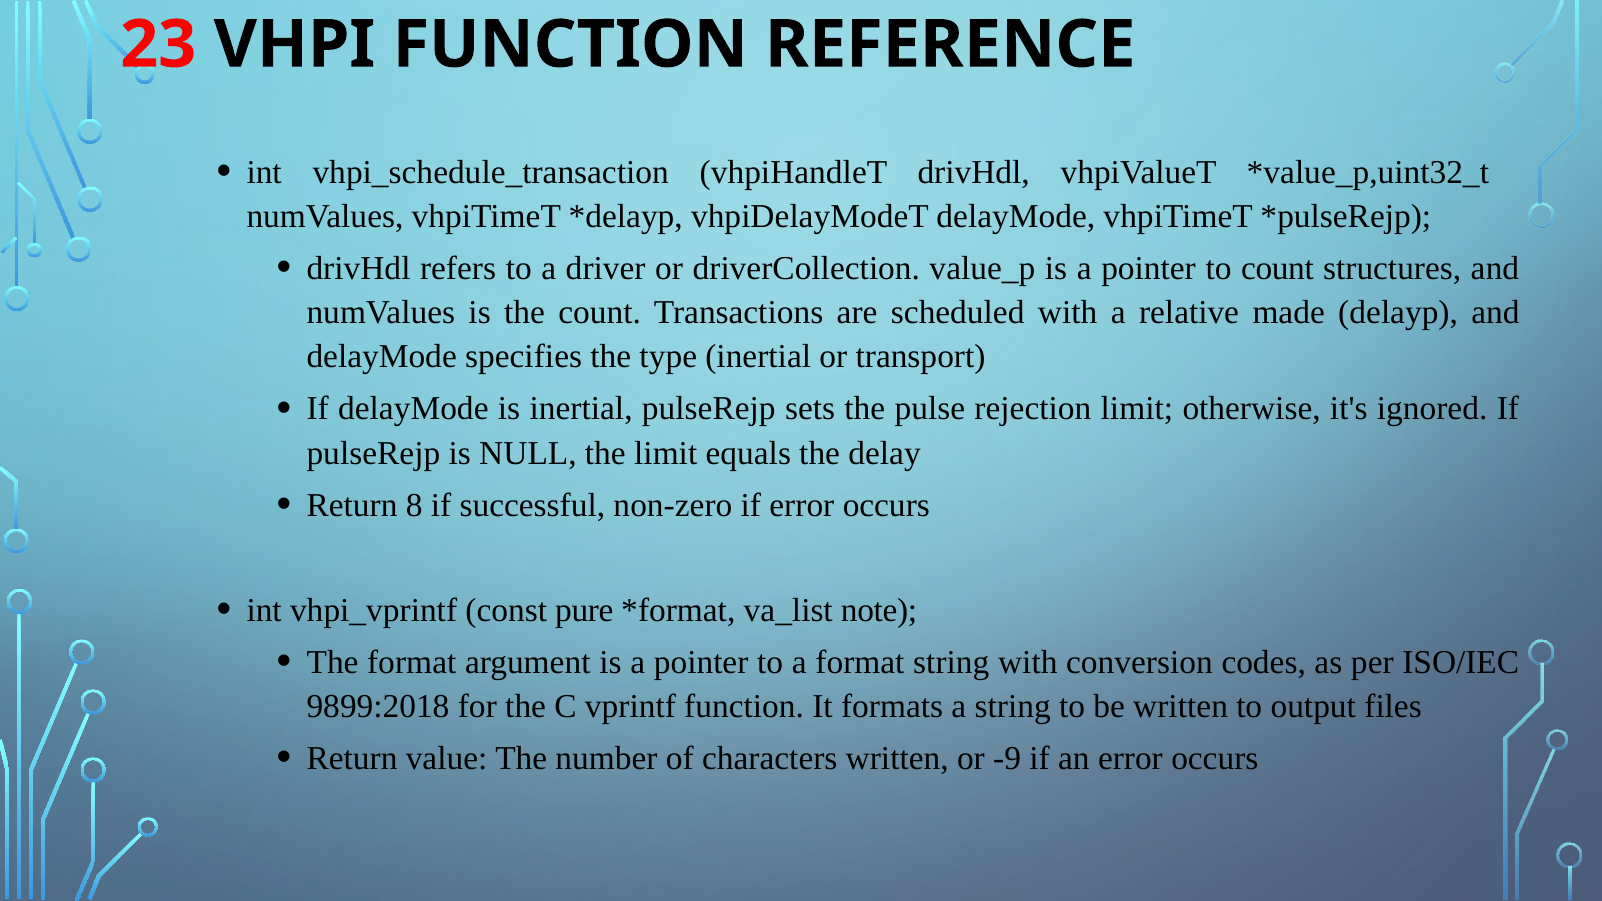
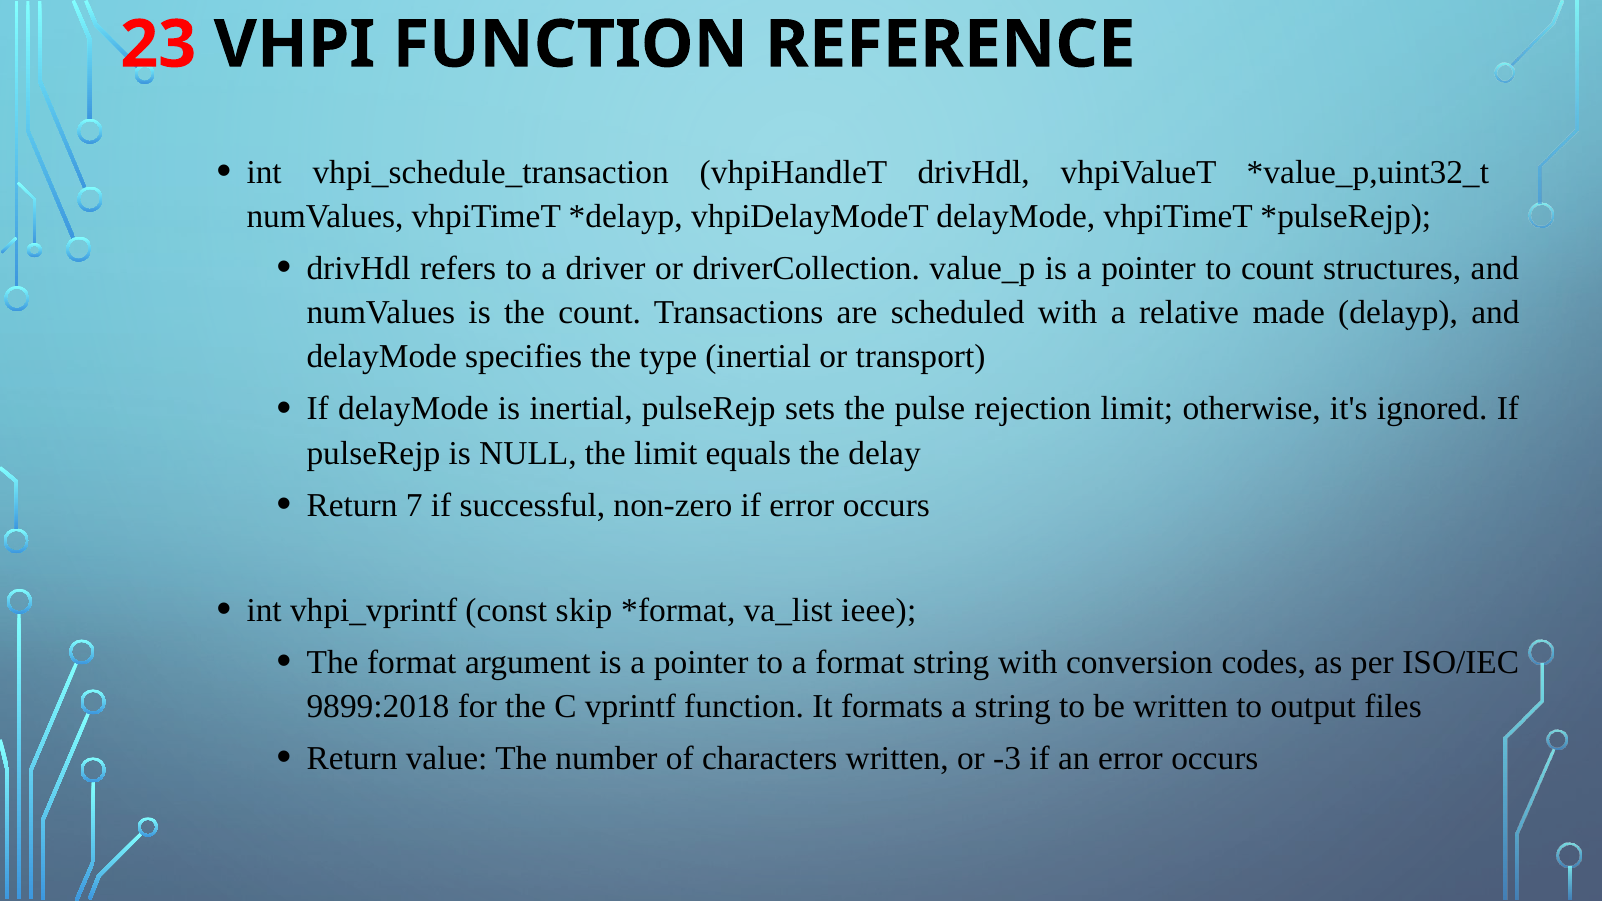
8: 8 -> 7
pure: pure -> skip
note: note -> ieee
-9: -9 -> -3
